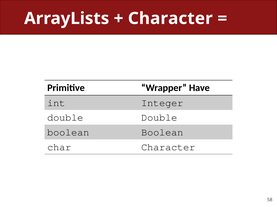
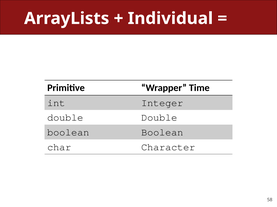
Character at (170, 18): Character -> Individual
Have: Have -> Time
